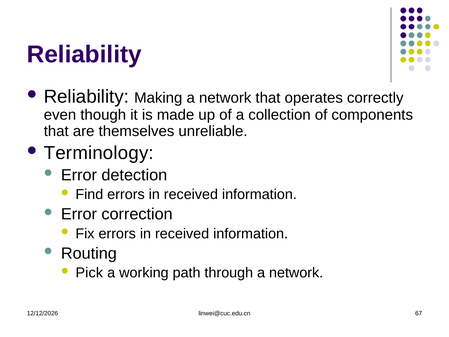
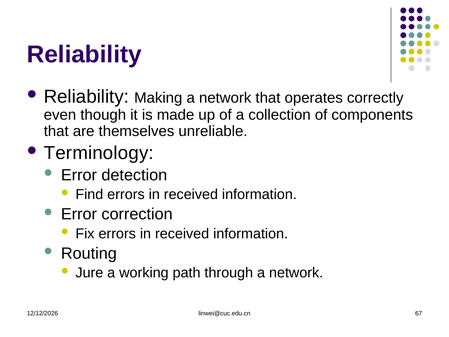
Pick: Pick -> Jure
